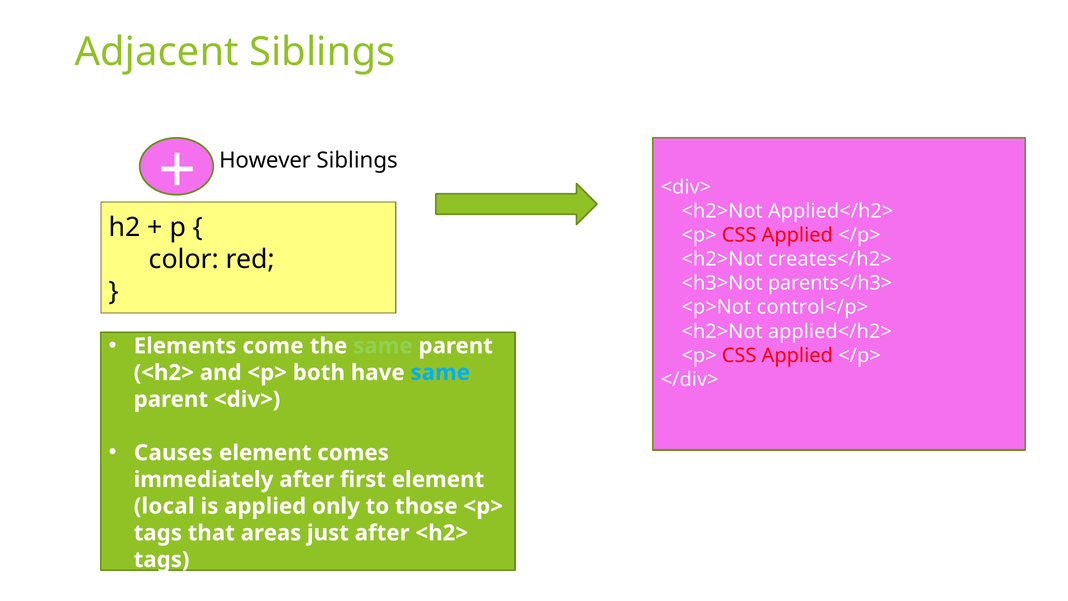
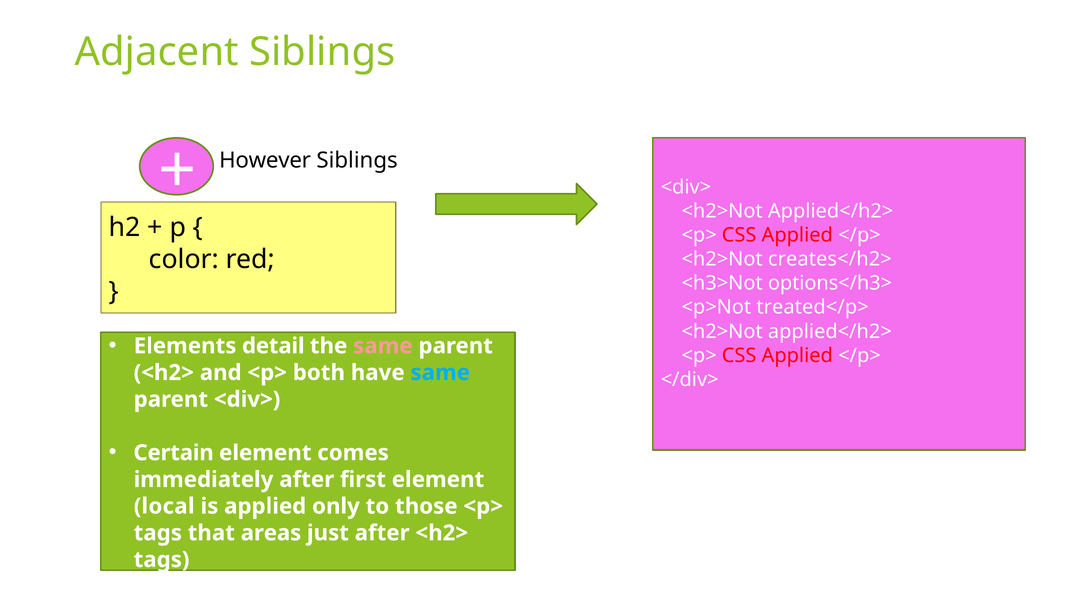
parents</h3>: parents</h3> -> options</h3>
control</p>: control</p> -> treated</p>
come: come -> detail
same at (383, 346) colour: light green -> pink
Causes: Causes -> Certain
